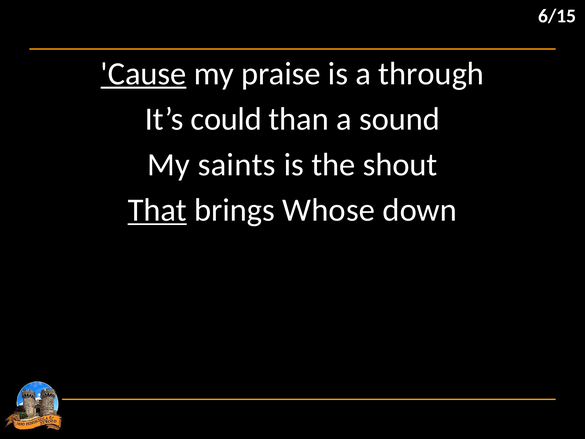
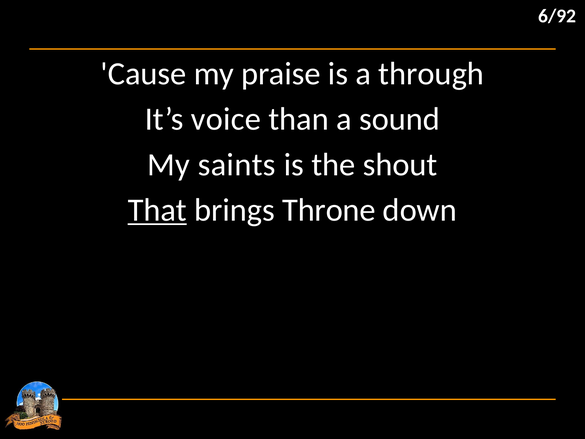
6/15: 6/15 -> 6/92
Cause underline: present -> none
could: could -> voice
Whose: Whose -> Throne
